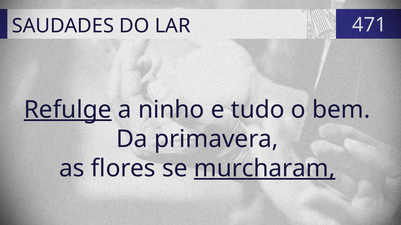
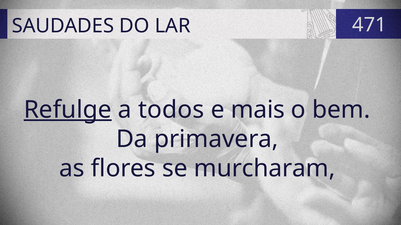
ninho: ninho -> todos
tudo: tudo -> mais
murcharam underline: present -> none
